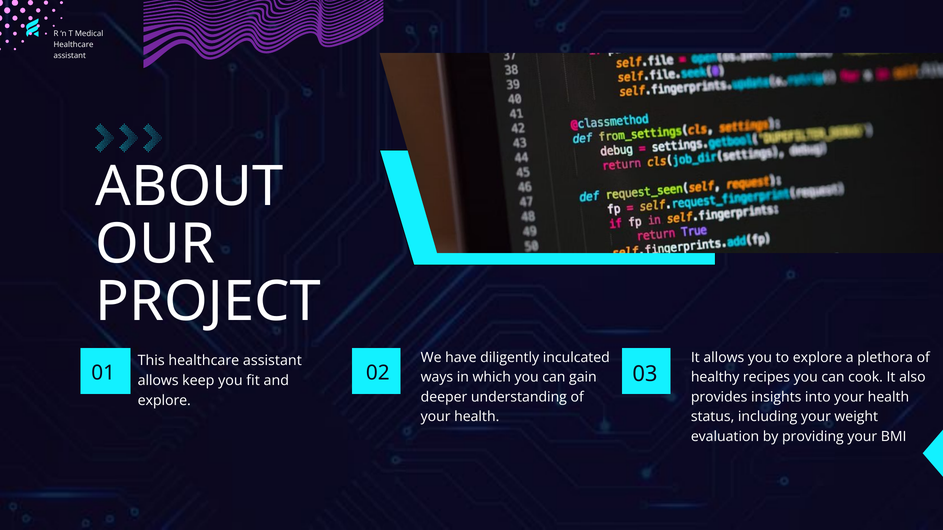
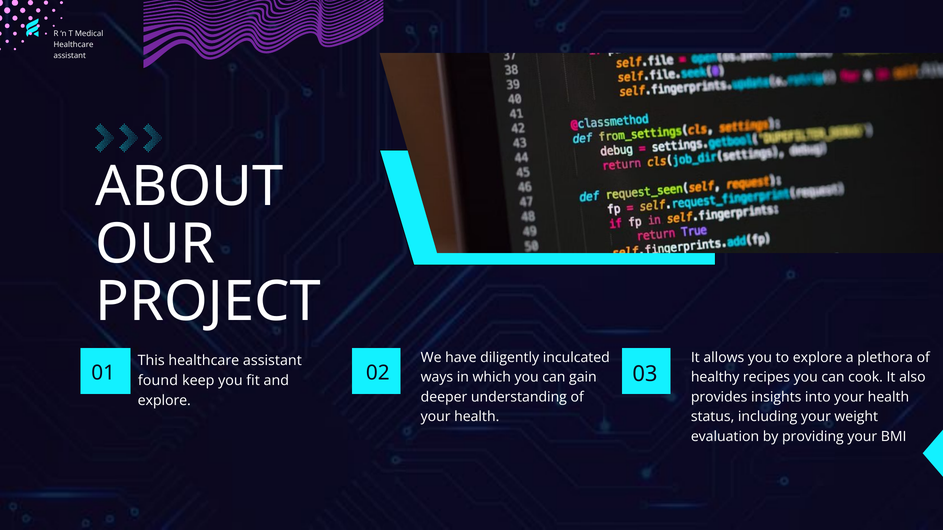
allows at (158, 381): allows -> found
